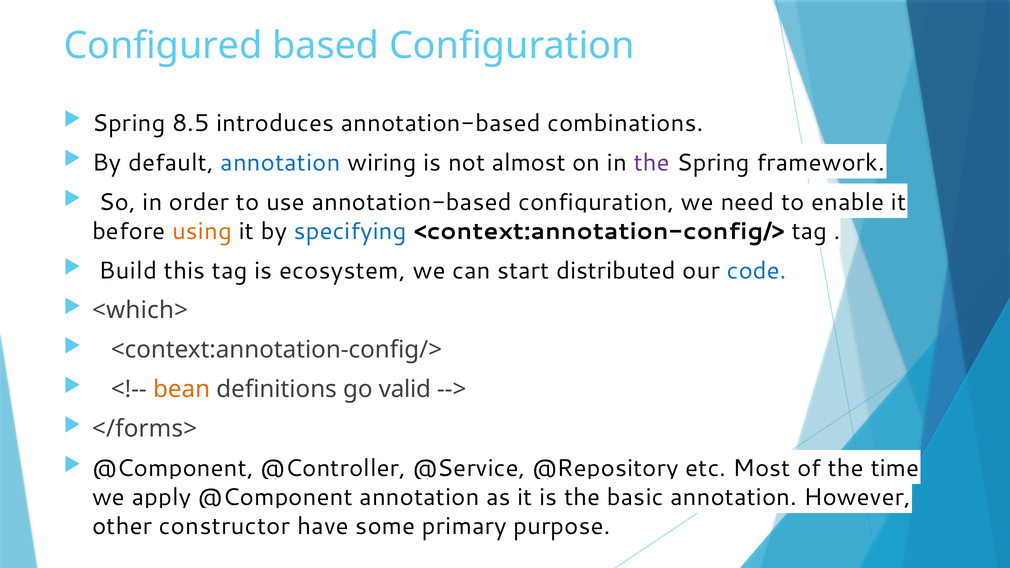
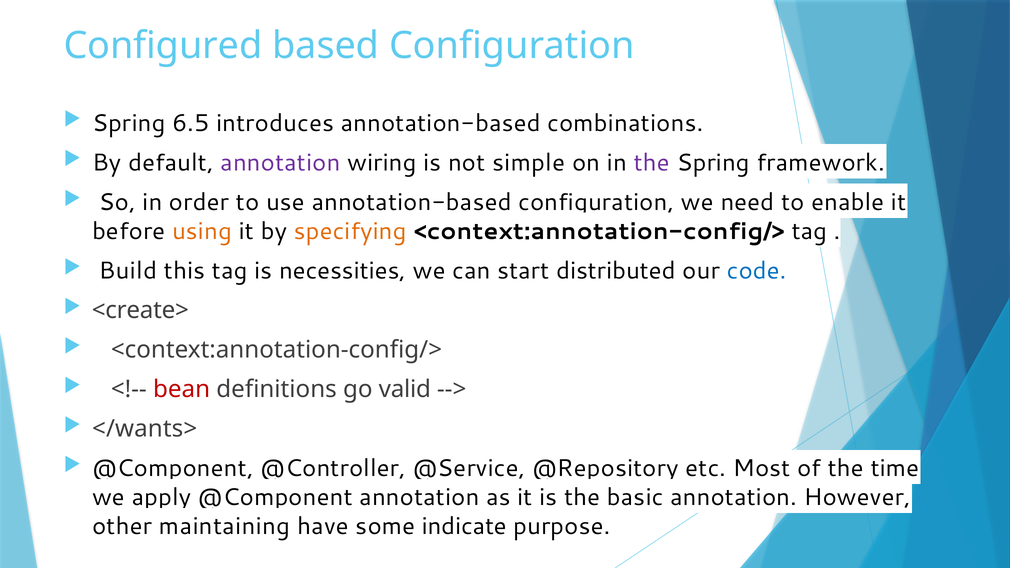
8.5: 8.5 -> 6.5
annotation at (280, 163) colour: blue -> purple
almost: almost -> simple
specifying colour: blue -> orange
ecosystem: ecosystem -> necessities
<which>: <which> -> <create>
bean colour: orange -> red
</forms>: </forms> -> </wants>
constructor: constructor -> maintaining
primary: primary -> indicate
